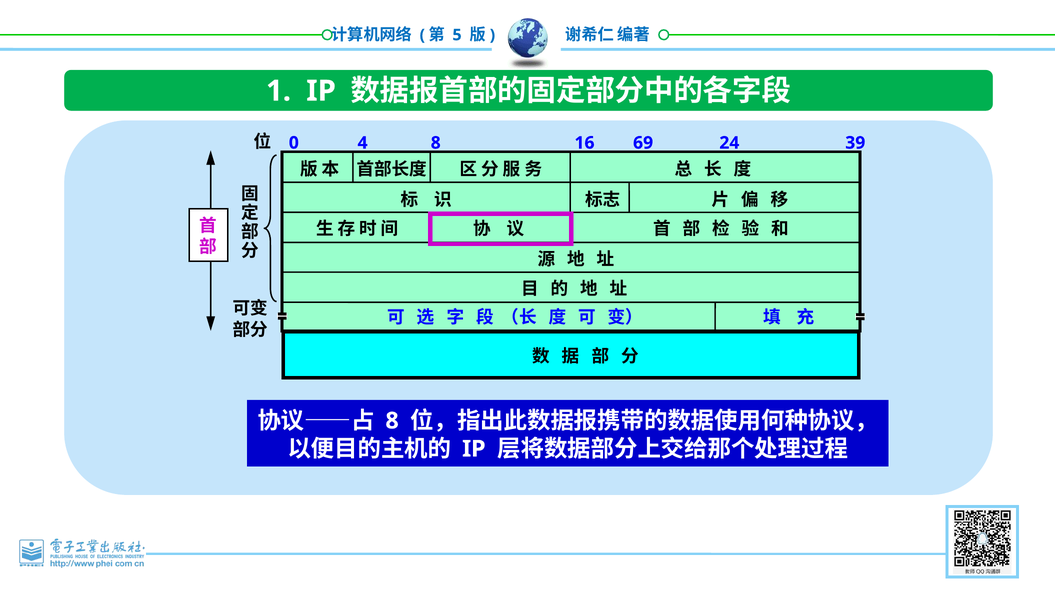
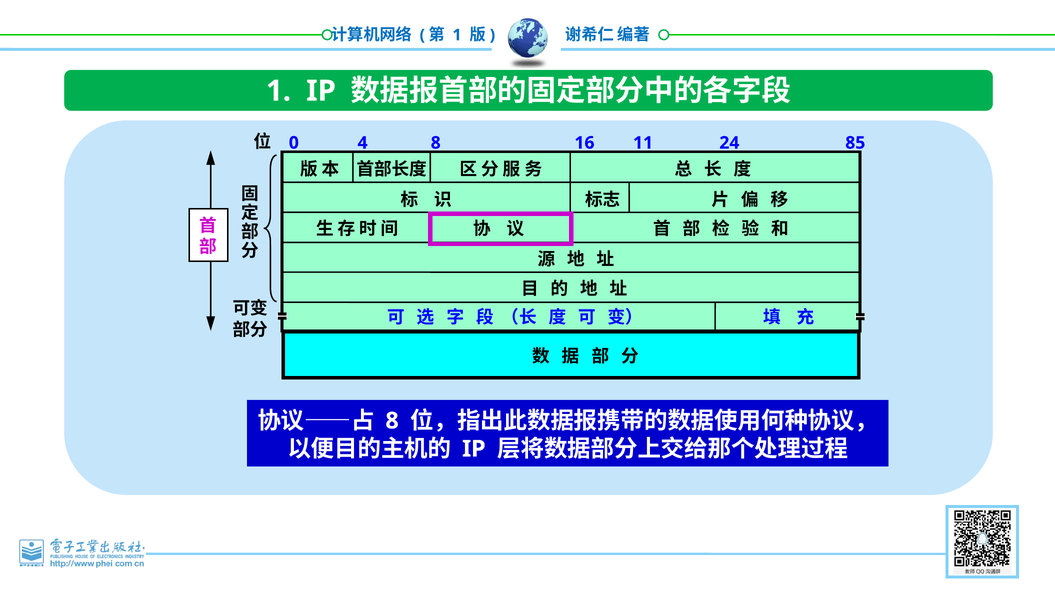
5 at (457, 35): 5 -> 1
69: 69 -> 11
39: 39 -> 85
